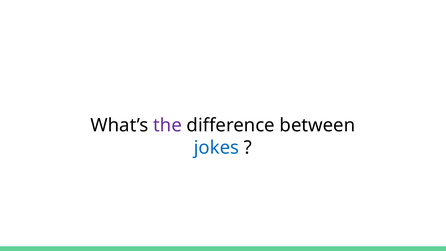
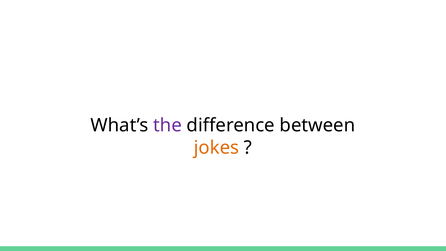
jokes colour: blue -> orange
